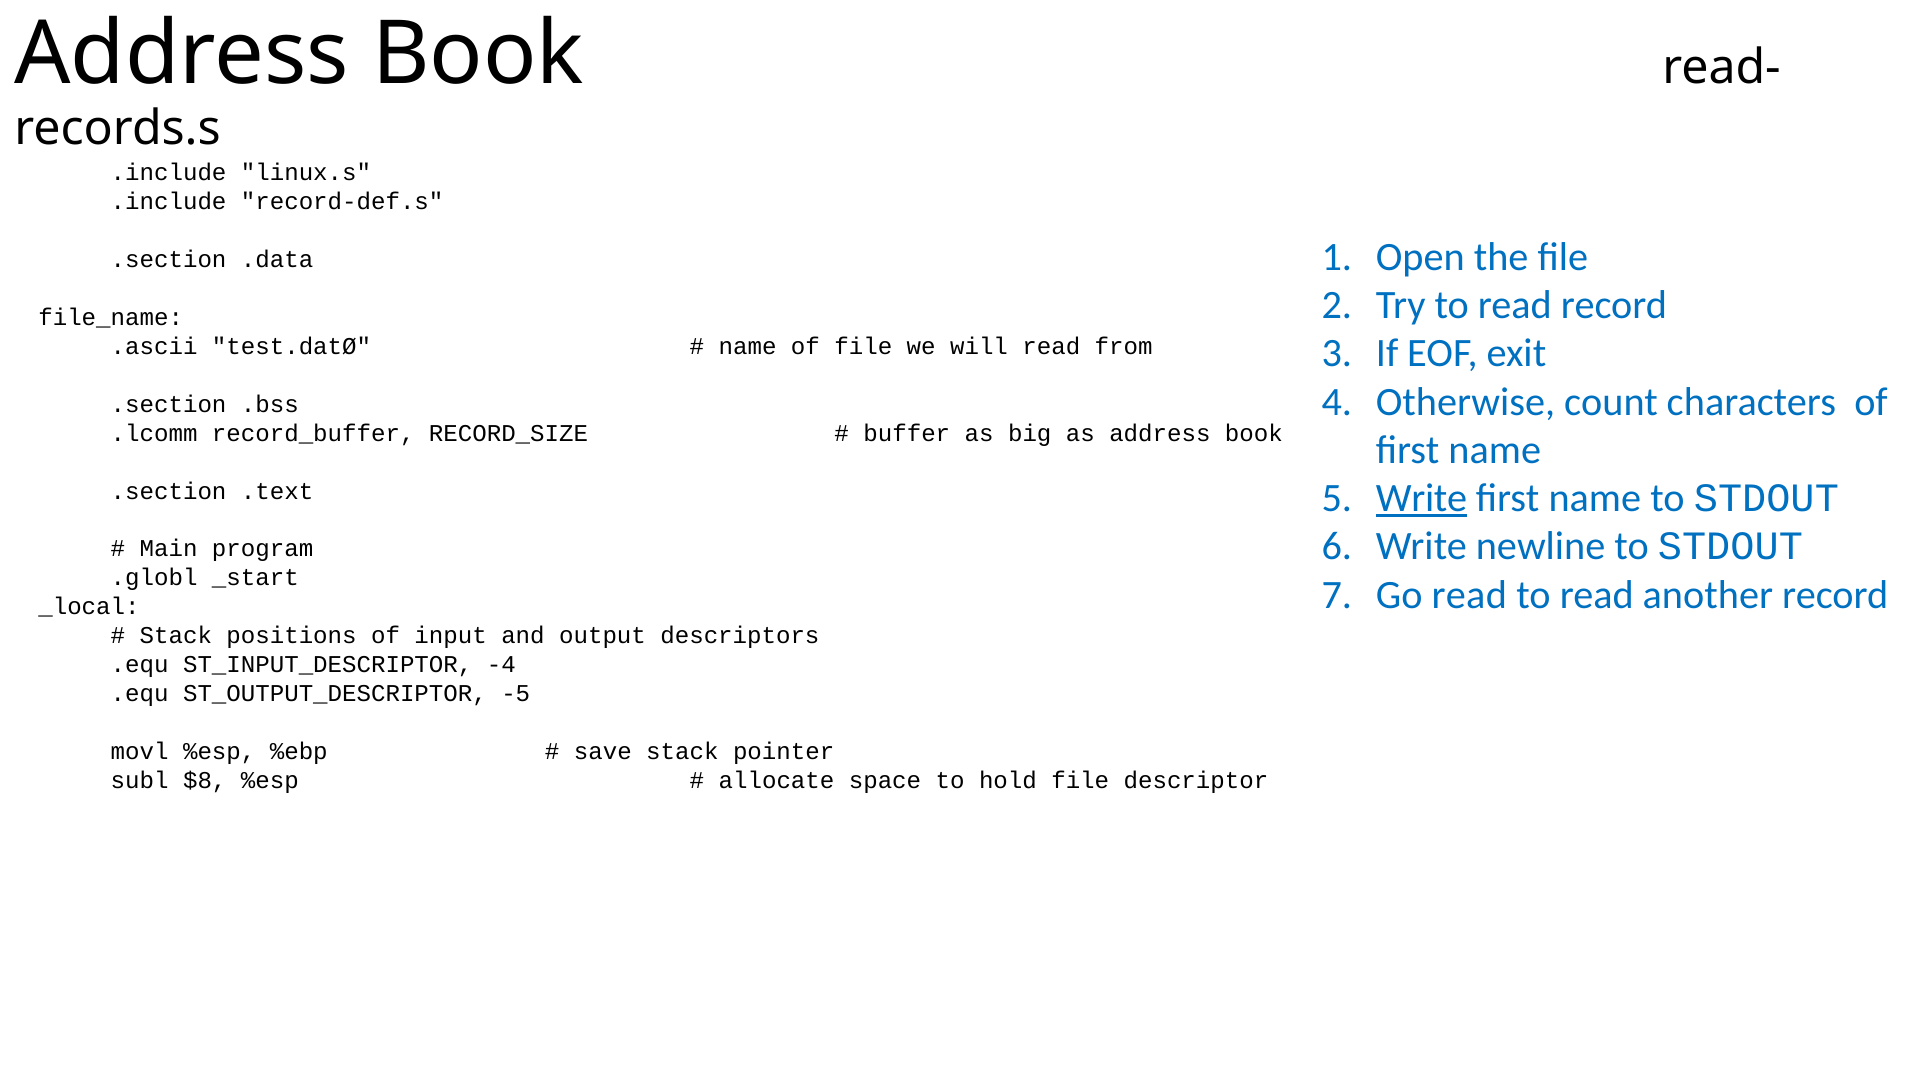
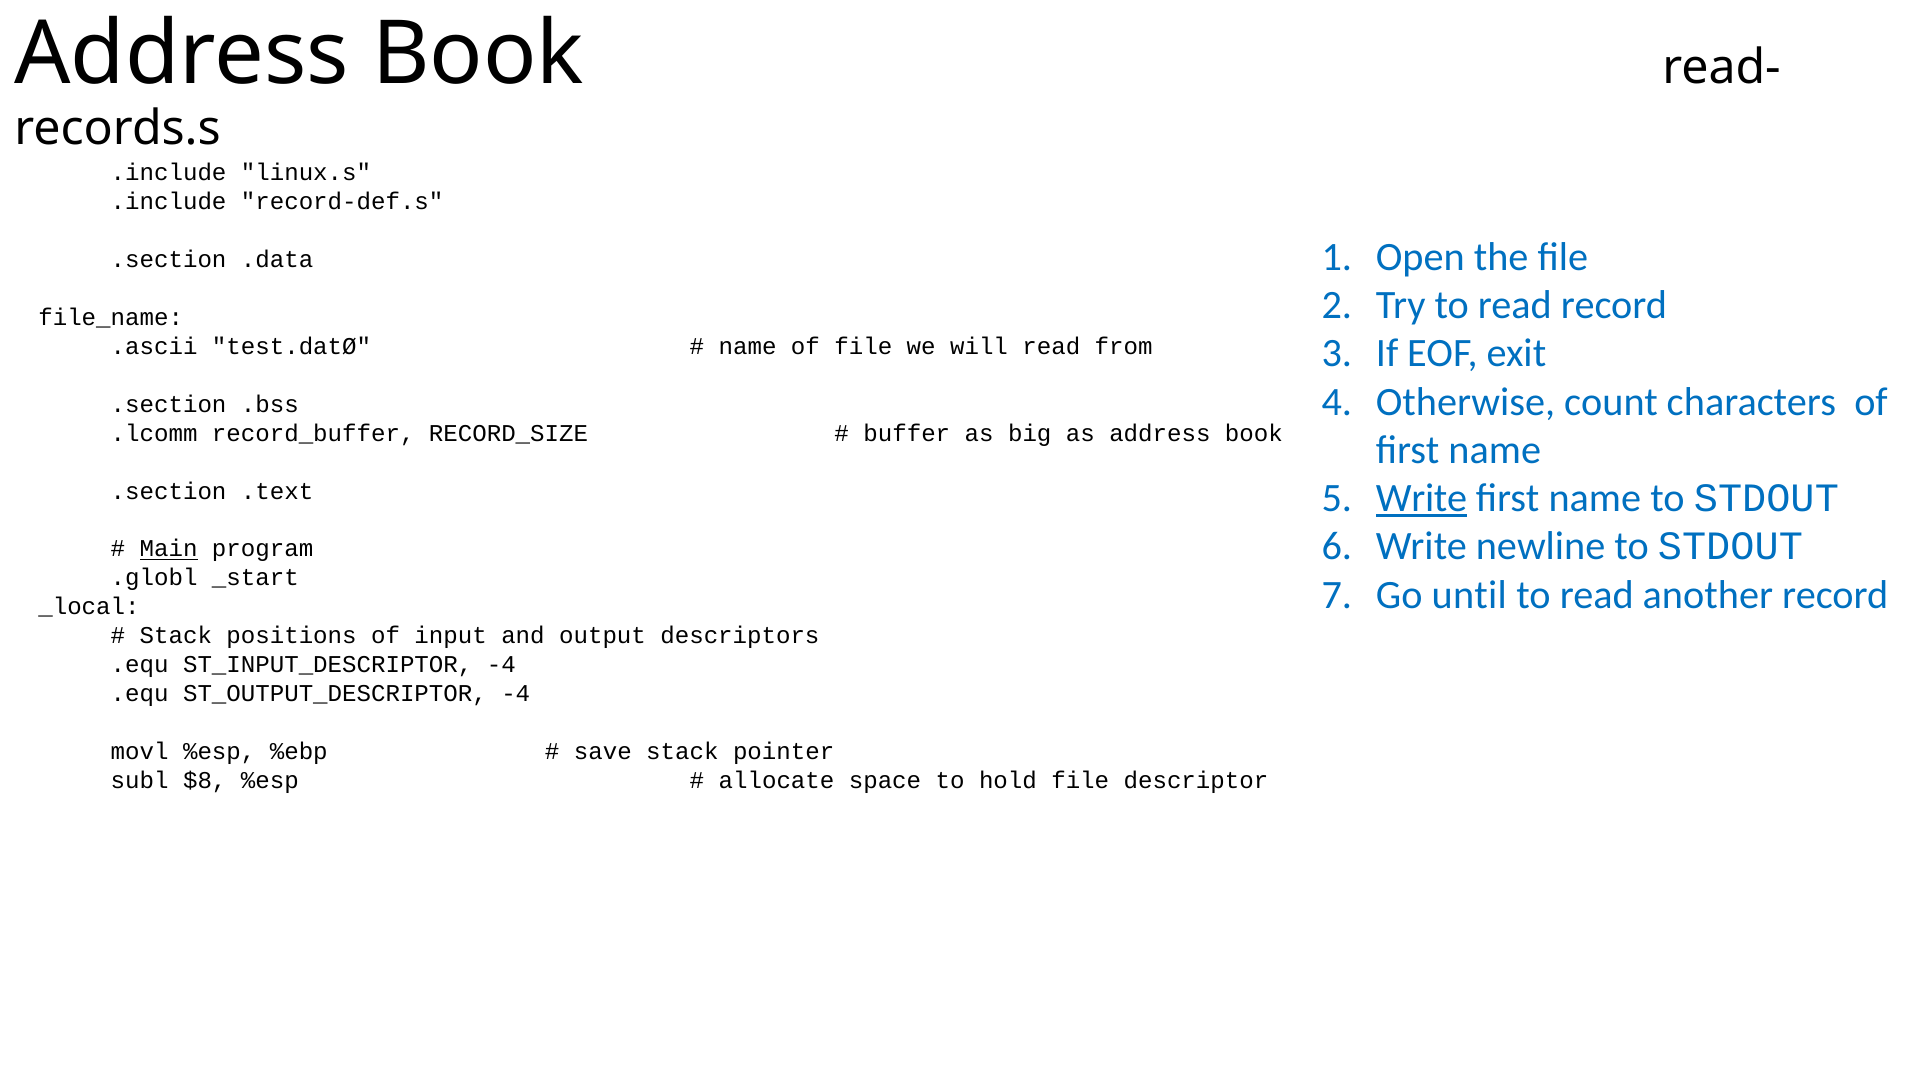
Main underline: none -> present
Go read: read -> until
ST_OUTPUT_DESCRIPTOR -5: -5 -> -4
